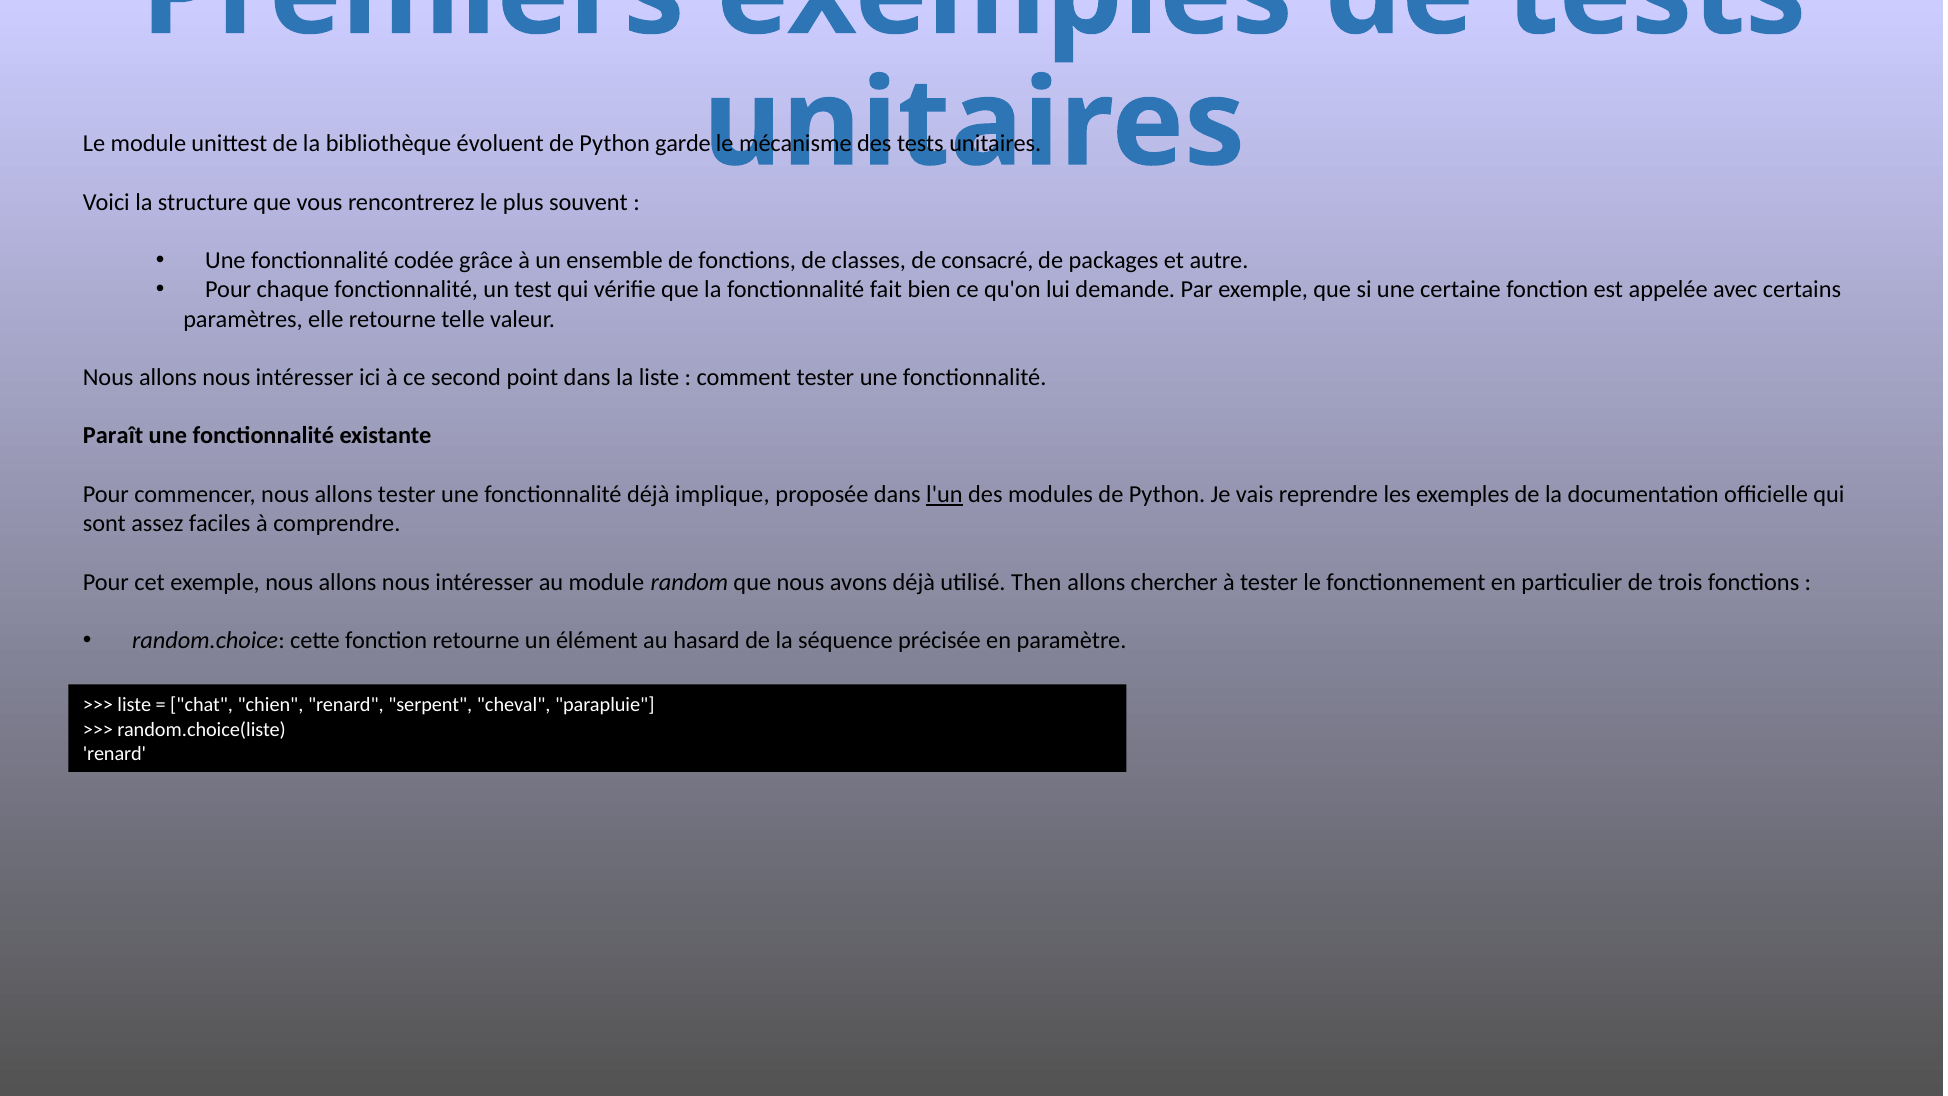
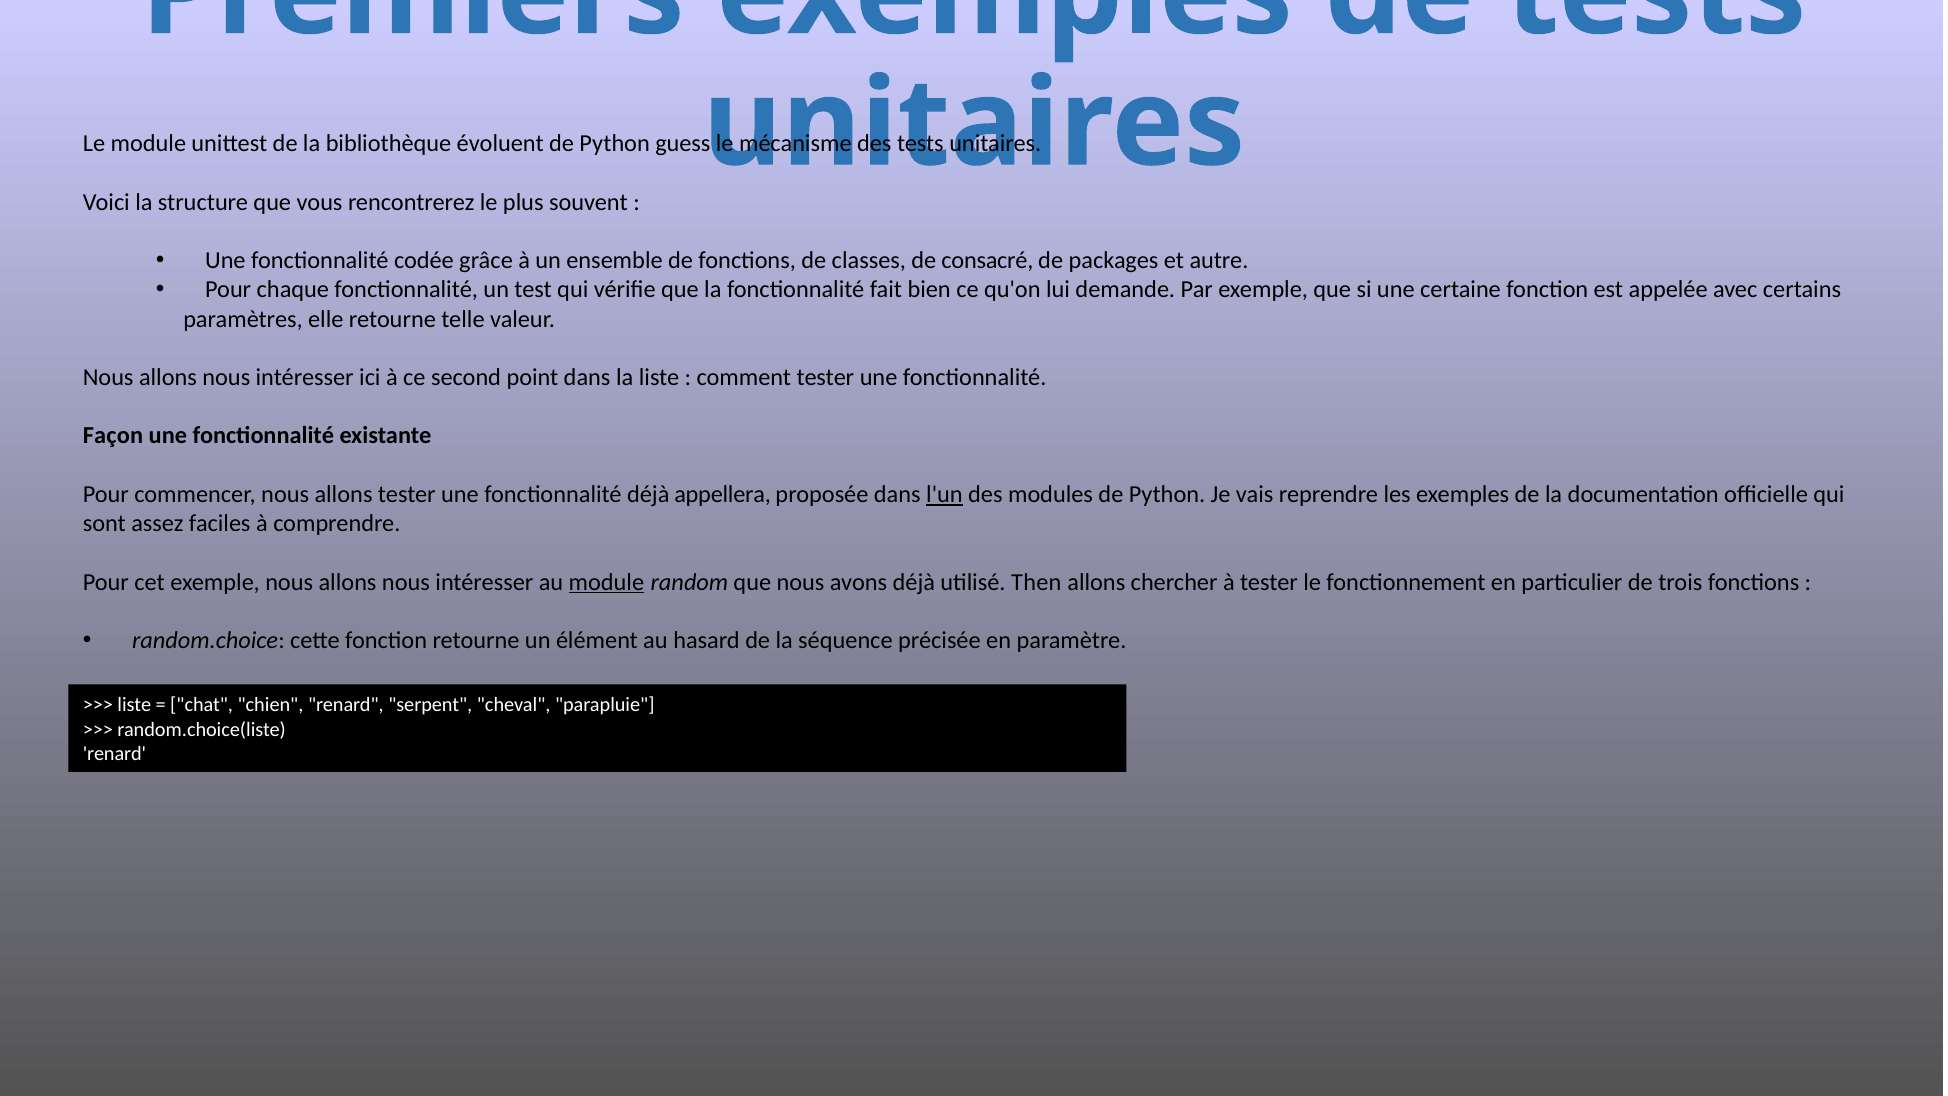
garde: garde -> guess
Paraît: Paraît -> Façon
implique: implique -> appellera
module at (606, 582) underline: none -> present
